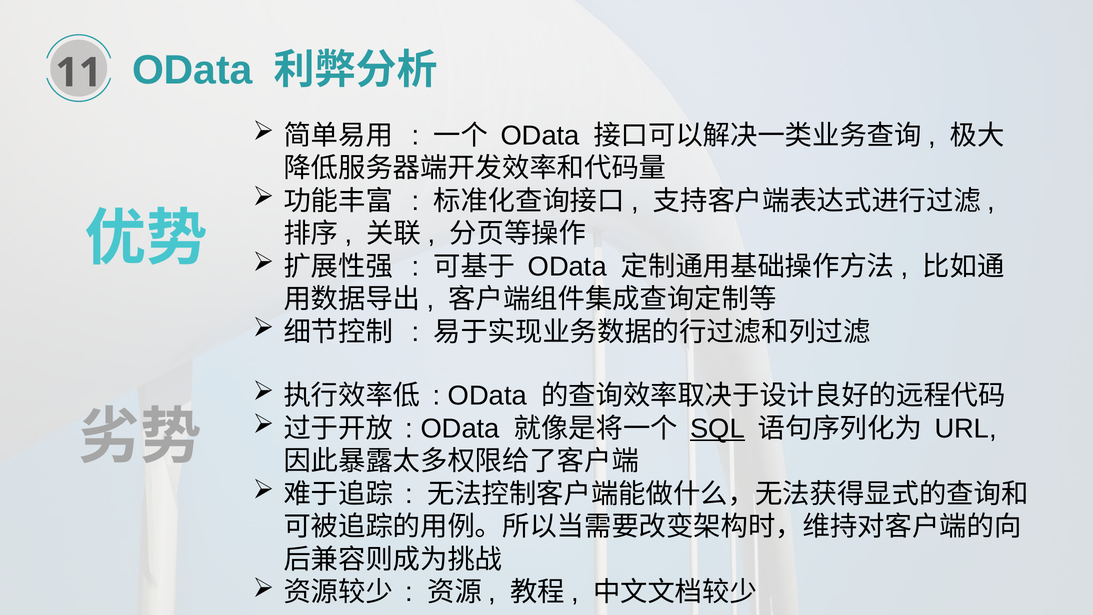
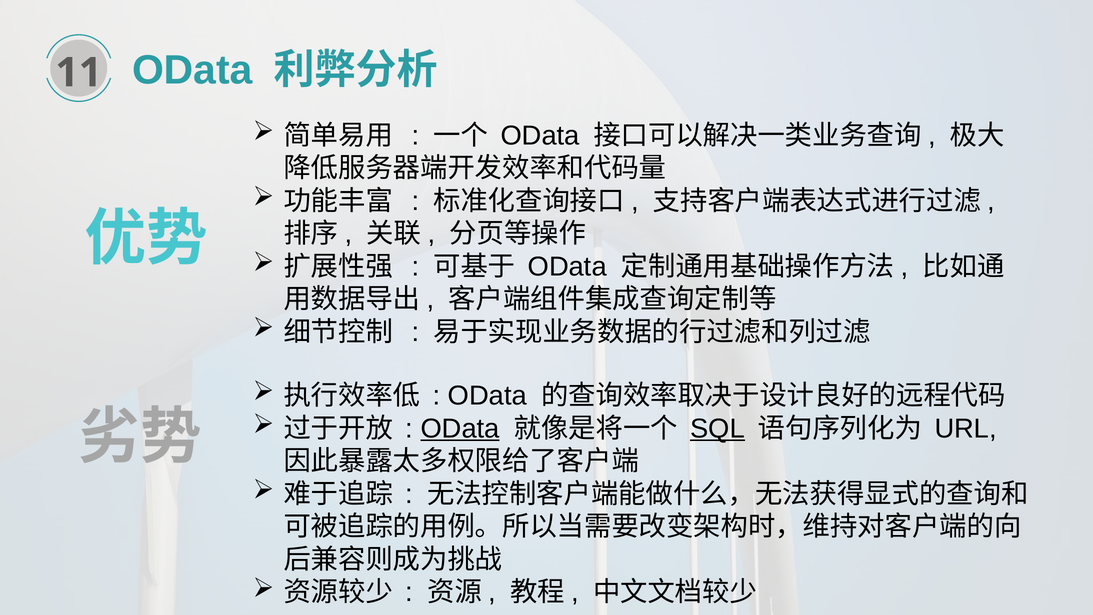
OData at (460, 429) underline: none -> present
